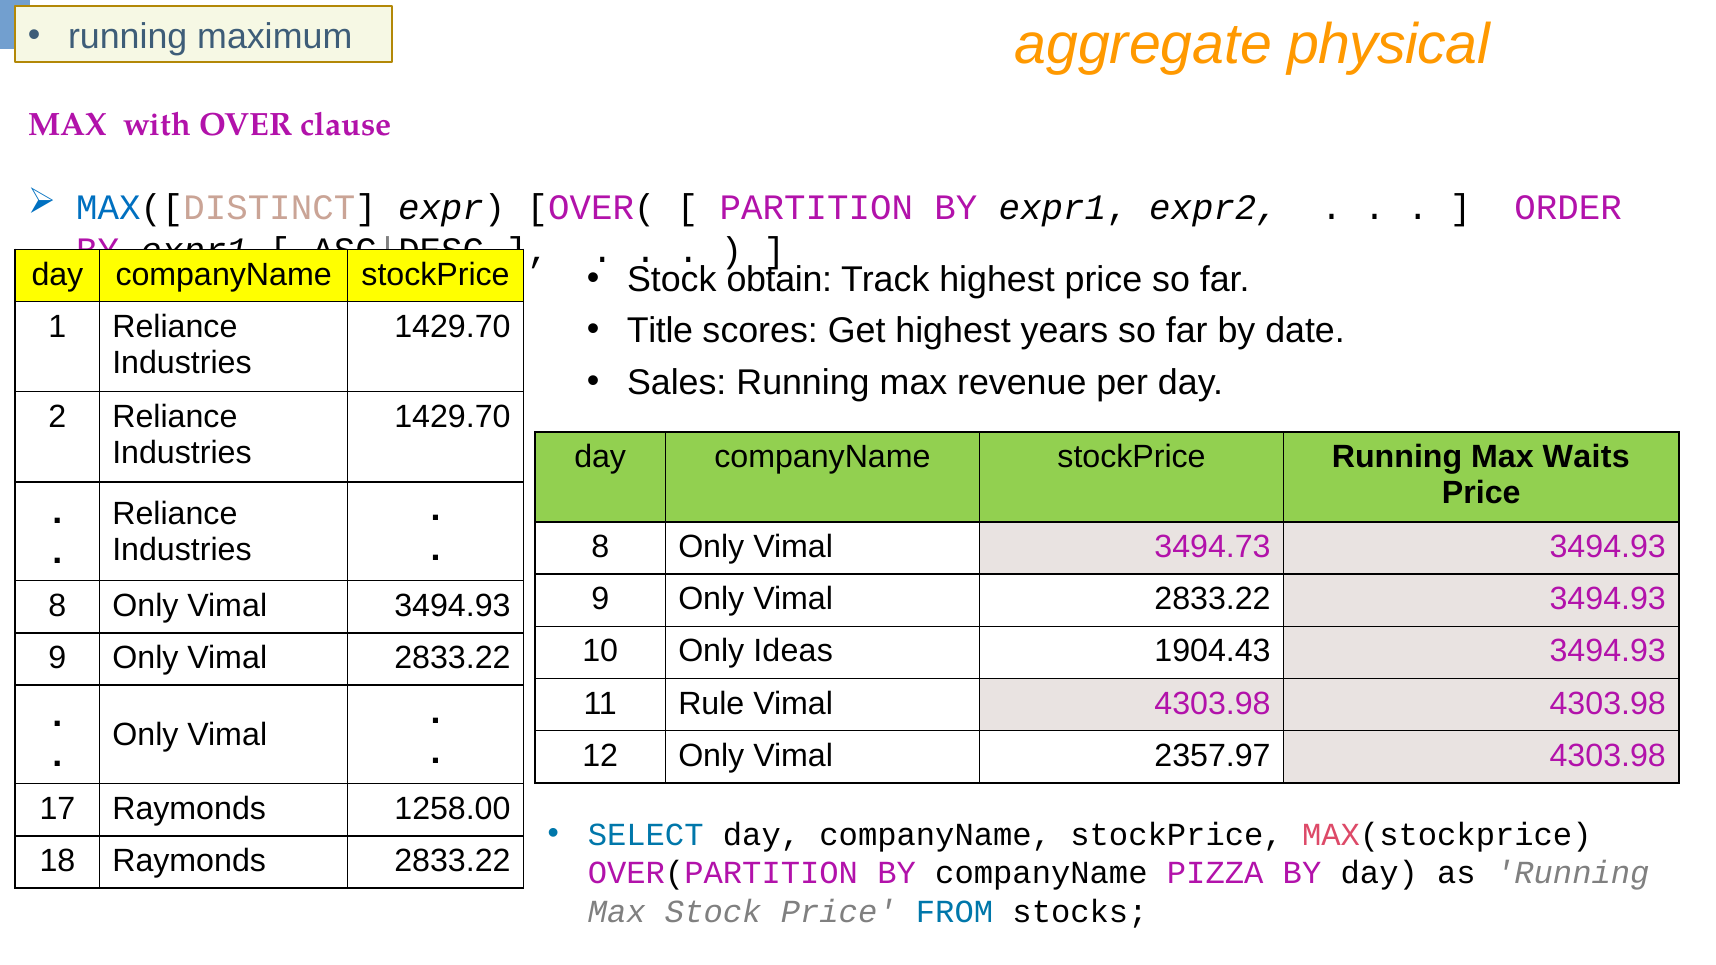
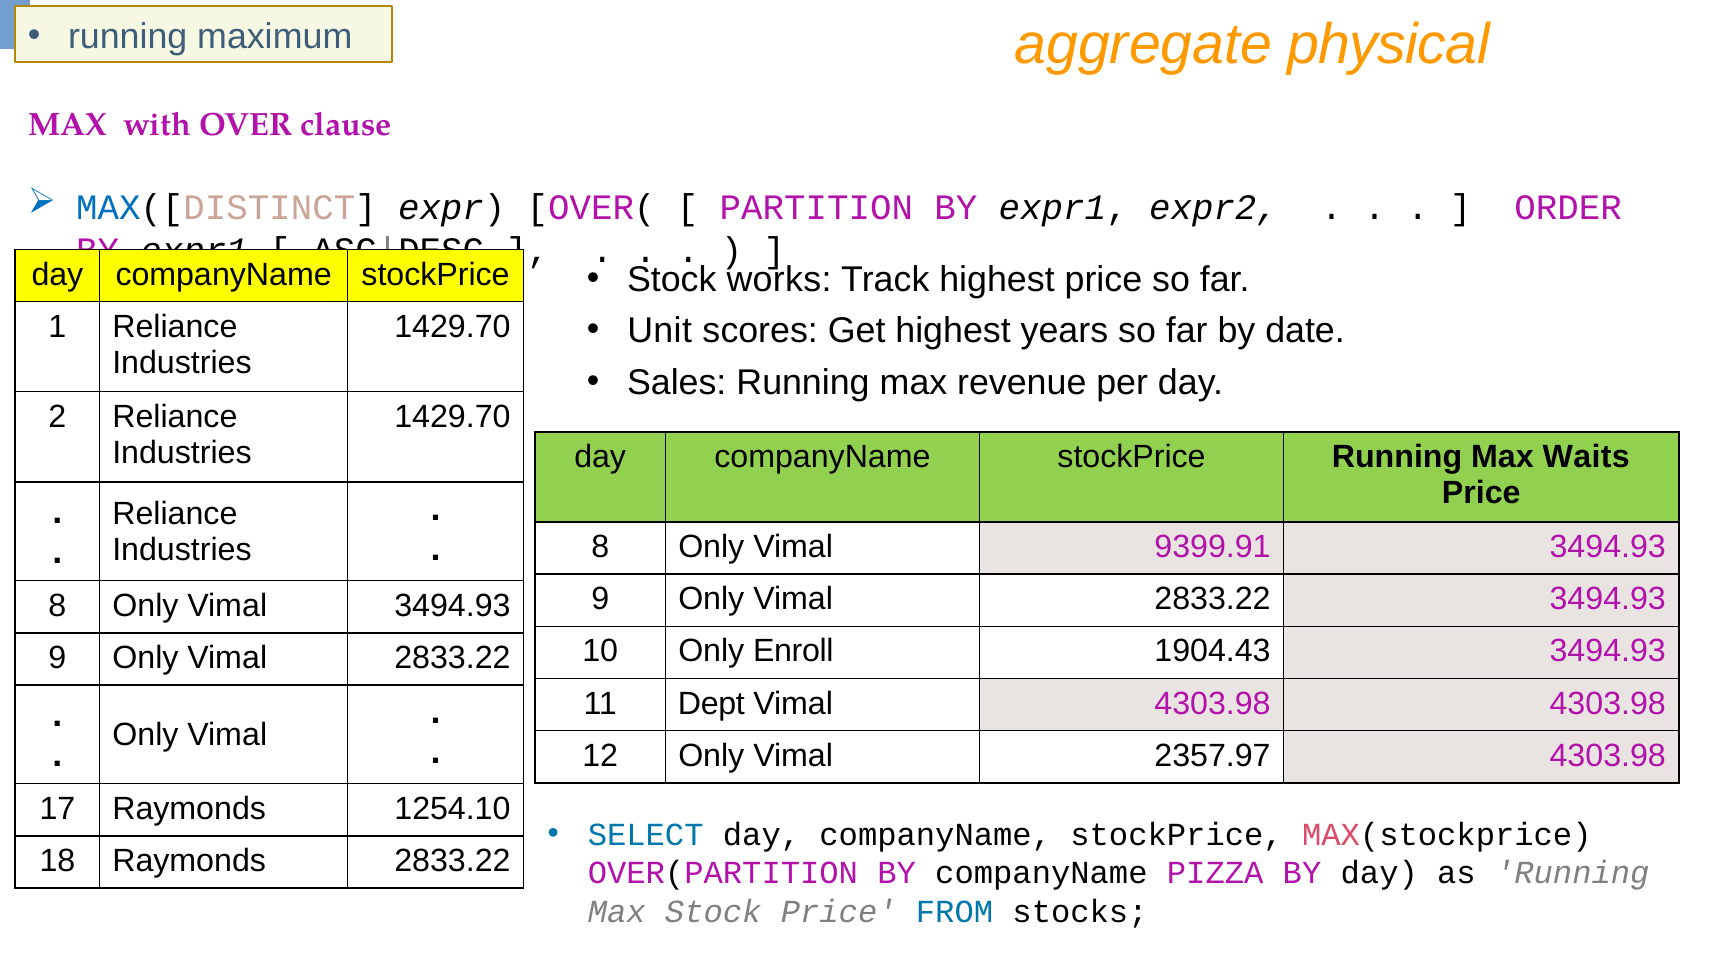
obtain: obtain -> works
Title: Title -> Unit
3494.73: 3494.73 -> 9399.91
Ideas: Ideas -> Enroll
Rule: Rule -> Dept
1258.00: 1258.00 -> 1254.10
